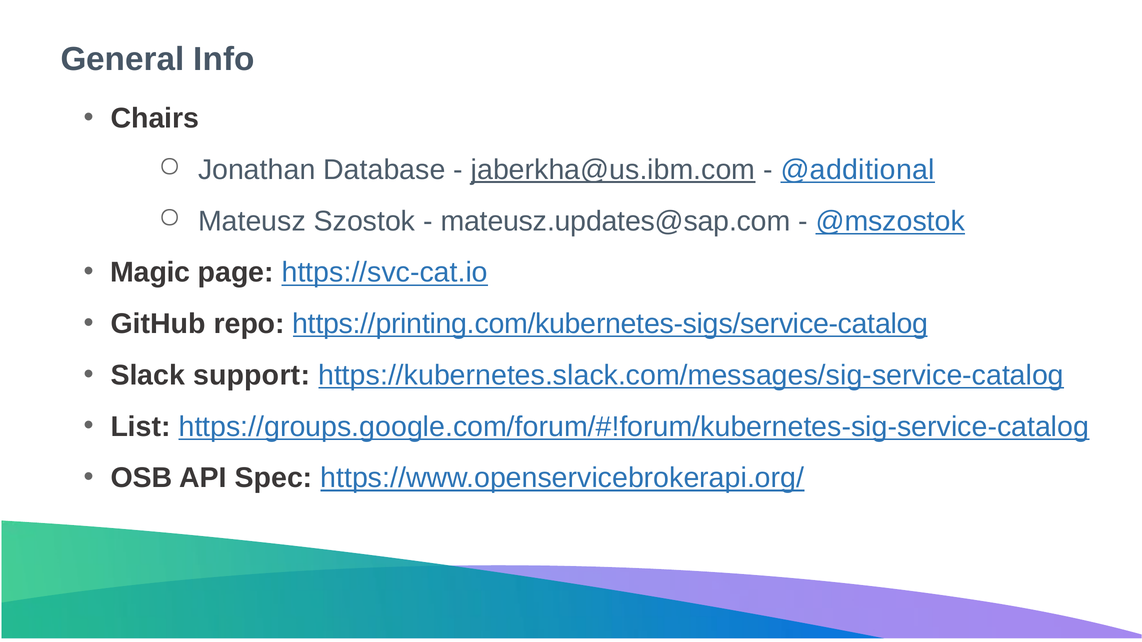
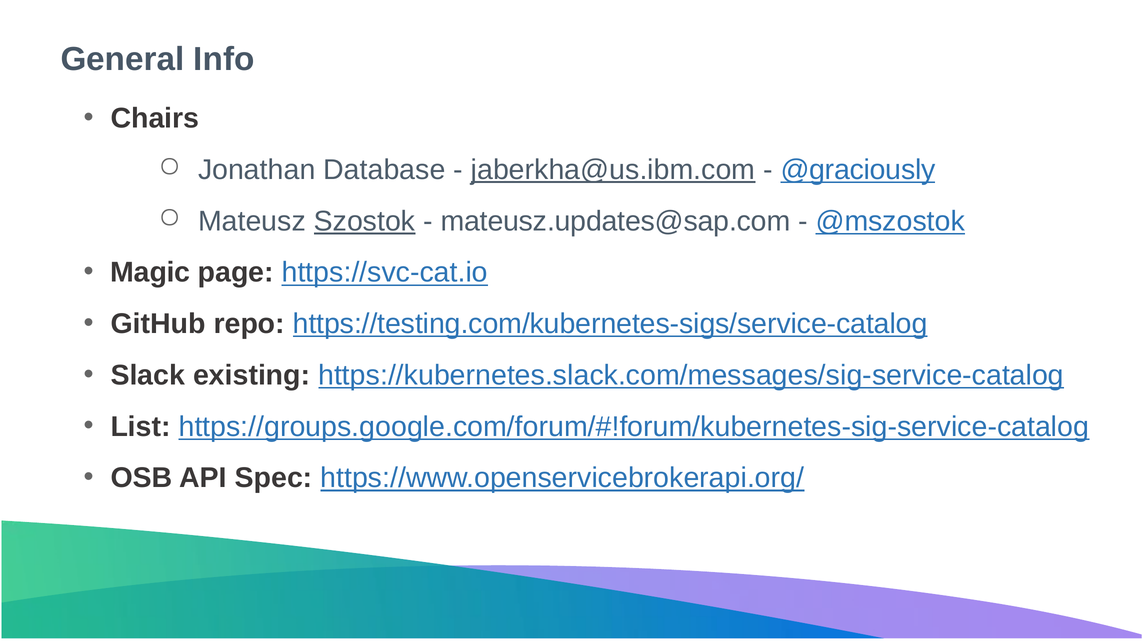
@additional: @additional -> @graciously
Szostok underline: none -> present
https://printing.com/kubernetes-sigs/service-catalog: https://printing.com/kubernetes-sigs/service-catalog -> https://testing.com/kubernetes-sigs/service-catalog
support: support -> existing
